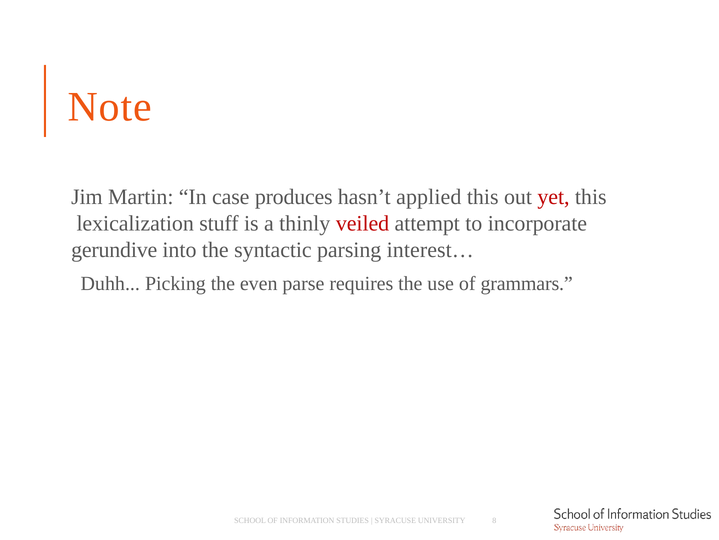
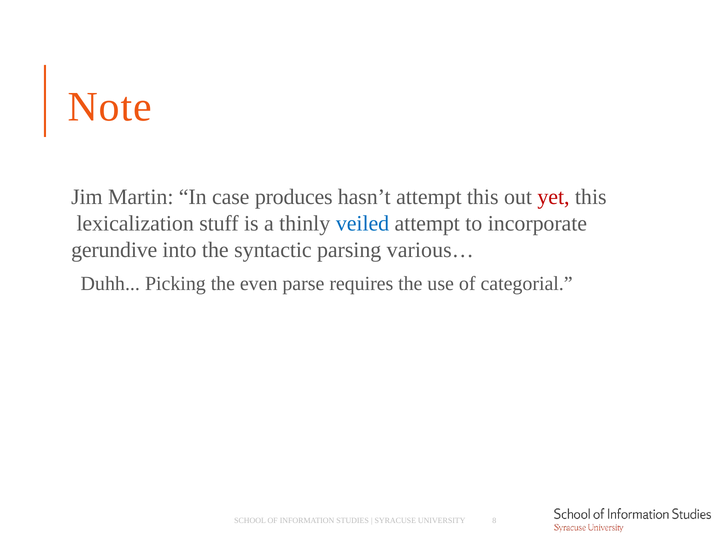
hasn’t applied: applied -> attempt
veiled colour: red -> blue
interest…: interest… -> various…
grammars: grammars -> categorial
